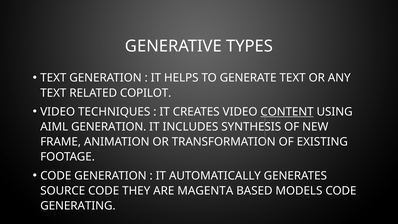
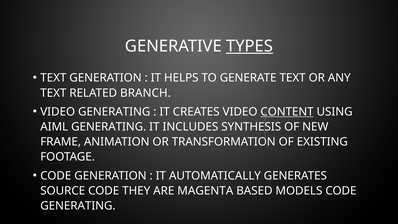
TYPES underline: none -> present
COPILOT: COPILOT -> BRANCH
VIDEO TECHNIQUES: TECHNIQUES -> GENERATING
AIML GENERATION: GENERATION -> GENERATING
